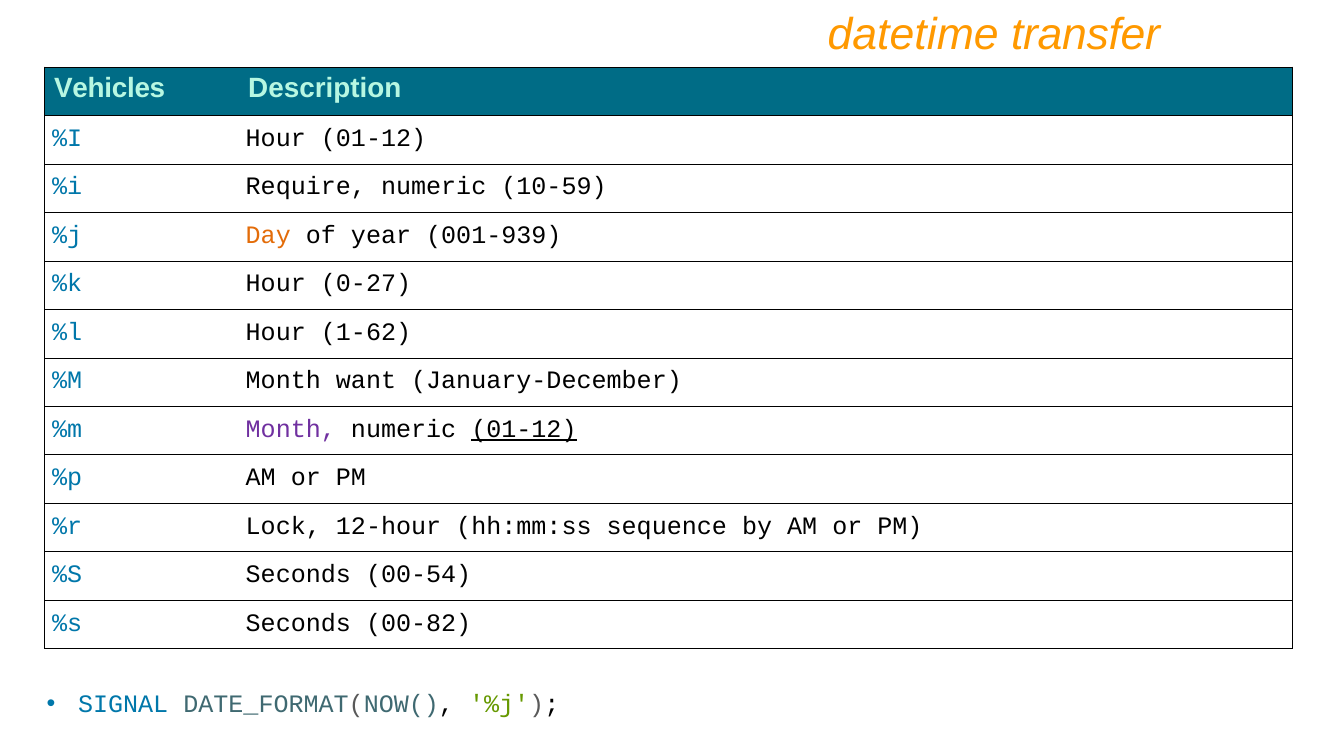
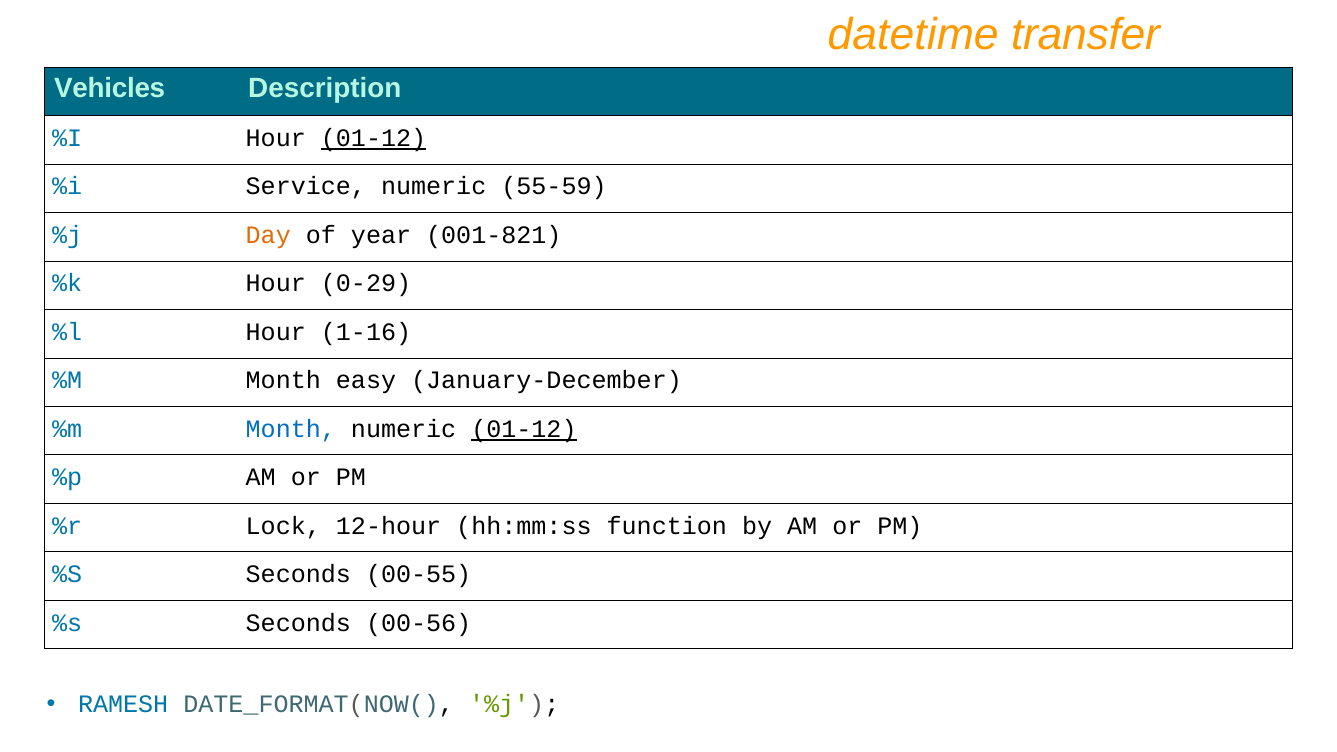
01-12 at (374, 138) underline: none -> present
Require: Require -> Service
10-59: 10-59 -> 55-59
001-939: 001-939 -> 001-821
0-27: 0-27 -> 0-29
1-62: 1-62 -> 1-16
want: want -> easy
Month at (291, 429) colour: purple -> blue
sequence: sequence -> function
00-54: 00-54 -> 00-55
00-82: 00-82 -> 00-56
SIGNAL: SIGNAL -> RAMESH
